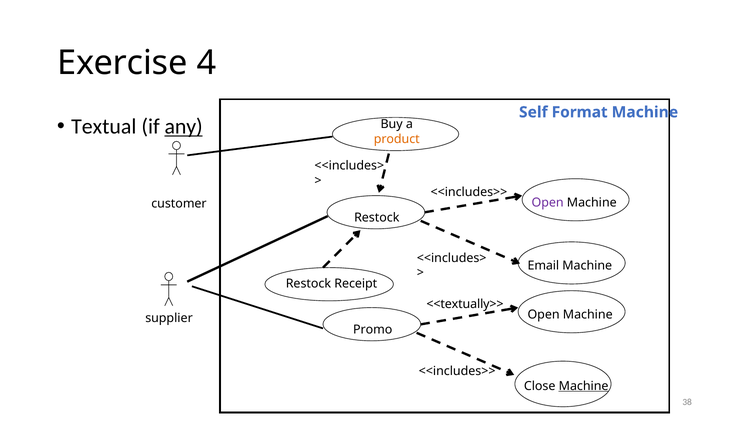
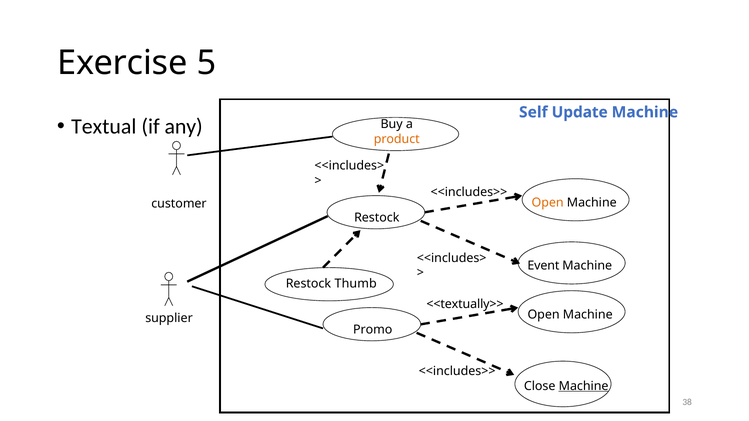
4: 4 -> 5
Format: Format -> Update
any underline: present -> none
Open at (548, 203) colour: purple -> orange
Email: Email -> Event
Receipt: Receipt -> Thumb
